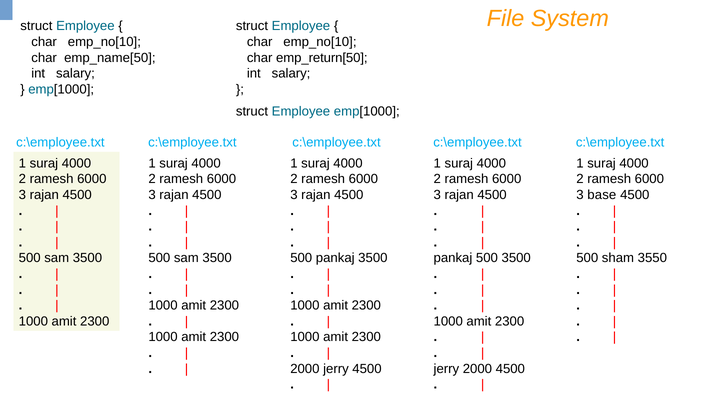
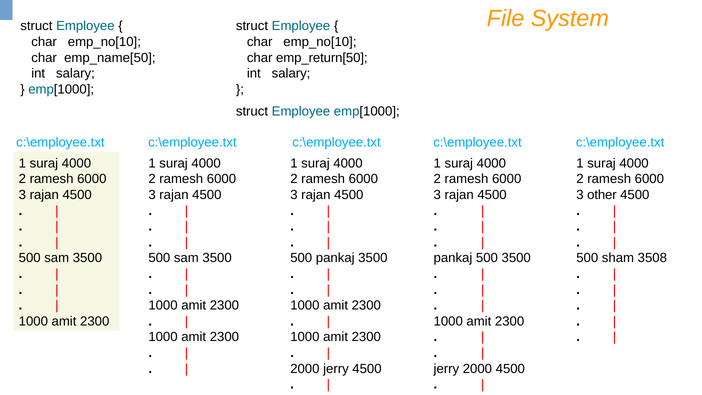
base: base -> other
3550: 3550 -> 3508
